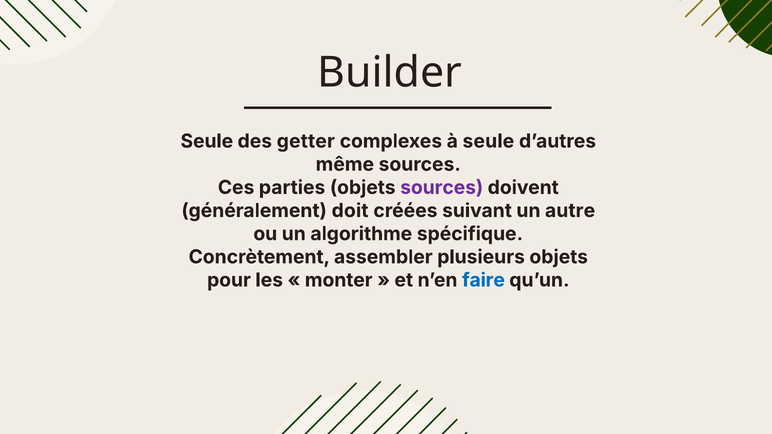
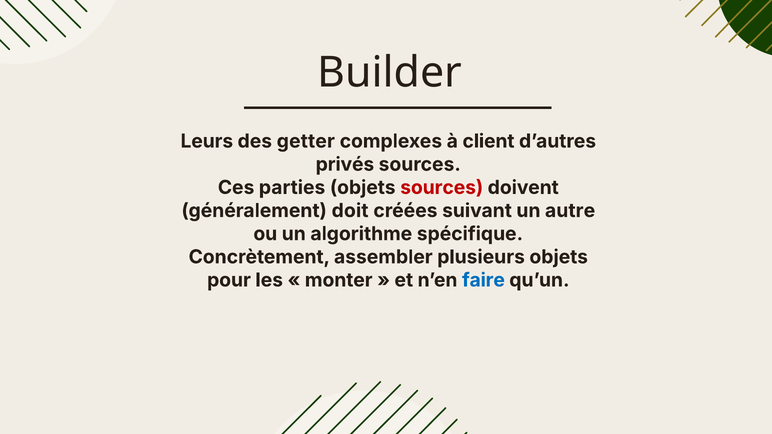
Seule at (207, 141): Seule -> Leurs
à seule: seule -> client
même: même -> privés
sources at (442, 188) colour: purple -> red
